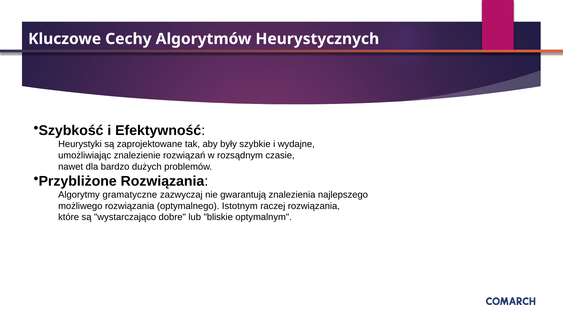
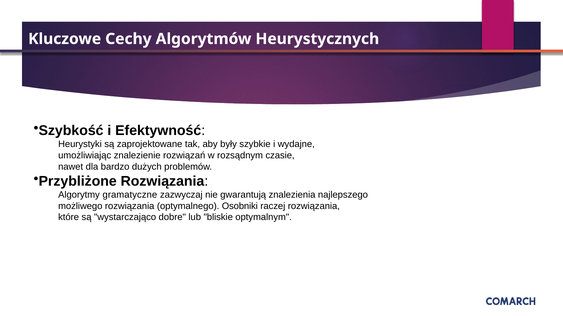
Istotnym: Istotnym -> Osobniki
